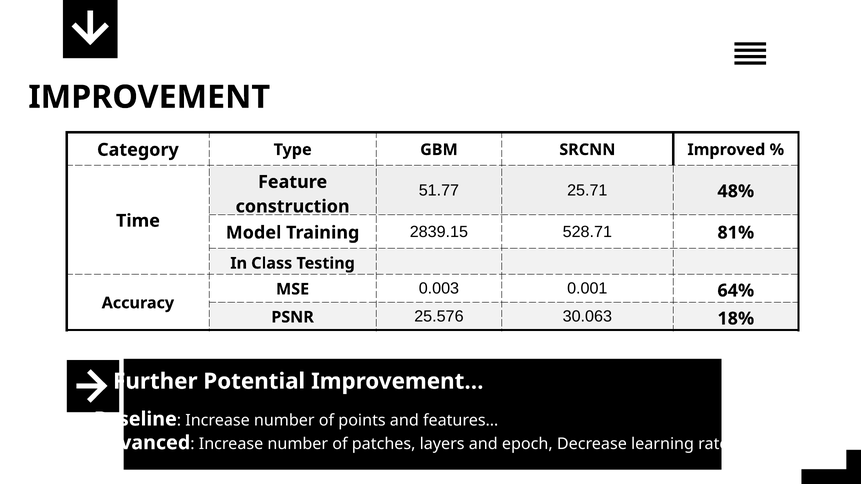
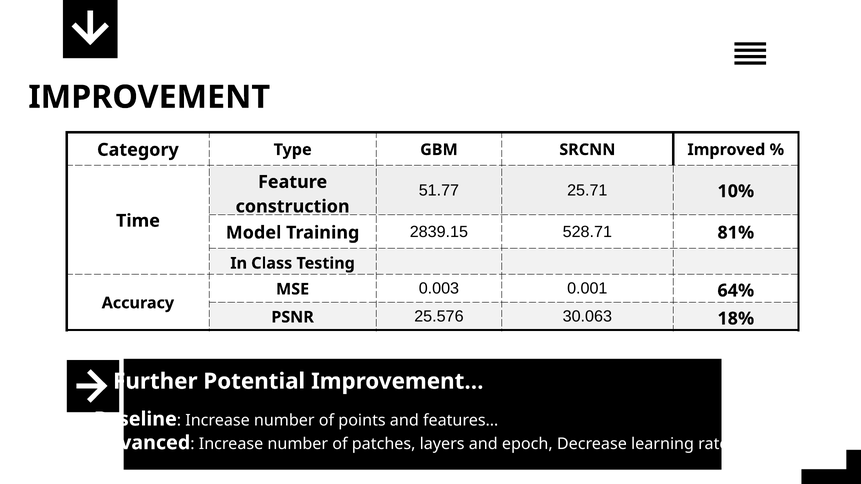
48%: 48% -> 10%
